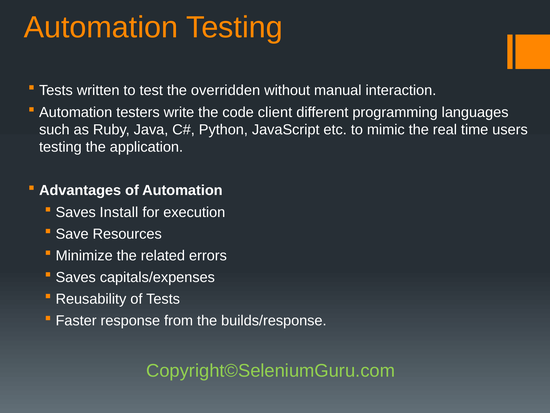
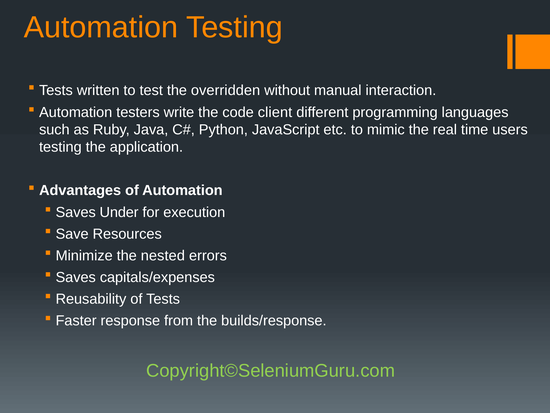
Install: Install -> Under
related: related -> nested
